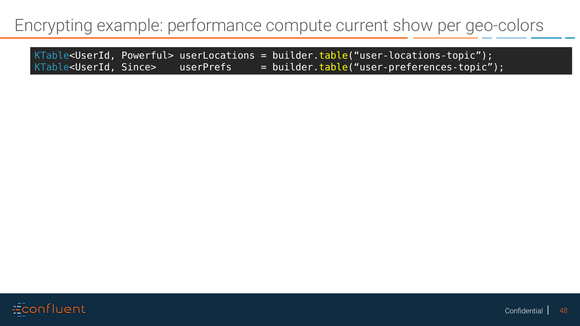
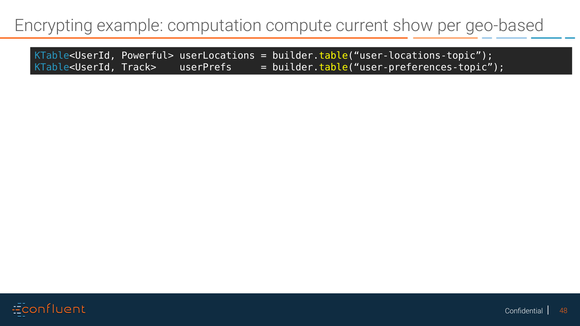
performance: performance -> computation
geo-colors: geo-colors -> geo-based
Since>: Since> -> Track>
